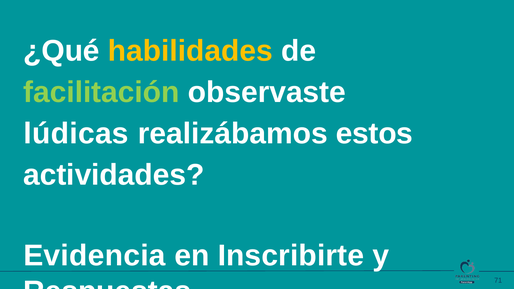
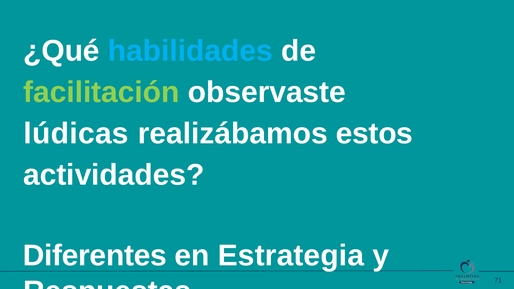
habilidades colour: yellow -> light blue
Evidencia: Evidencia -> Diferentes
Inscribirte: Inscribirte -> Estrategia
